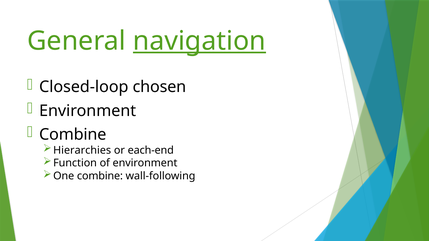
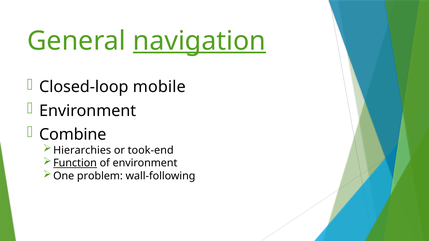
chosen: chosen -> mobile
each-end: each-end -> took-end
Function underline: none -> present
One combine: combine -> problem
